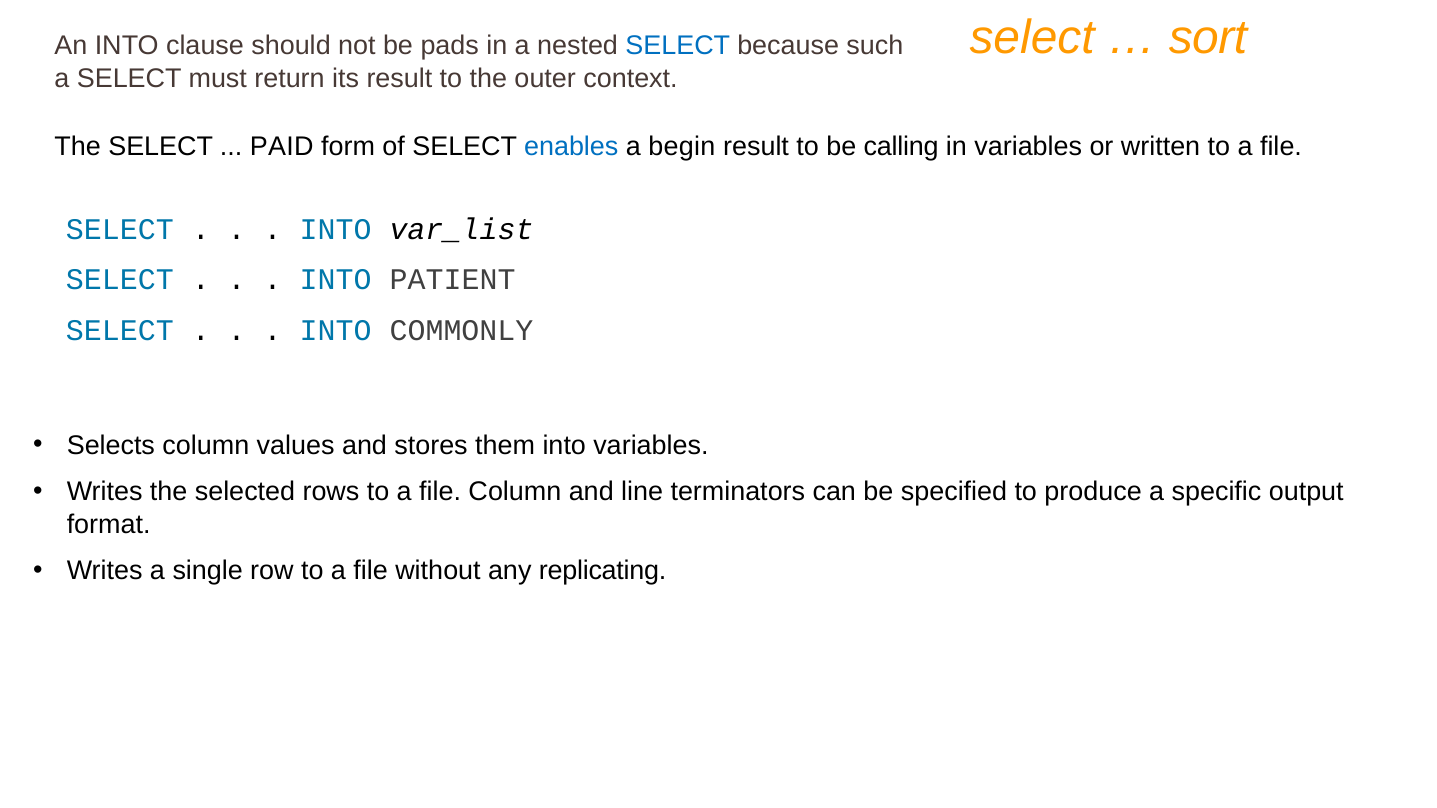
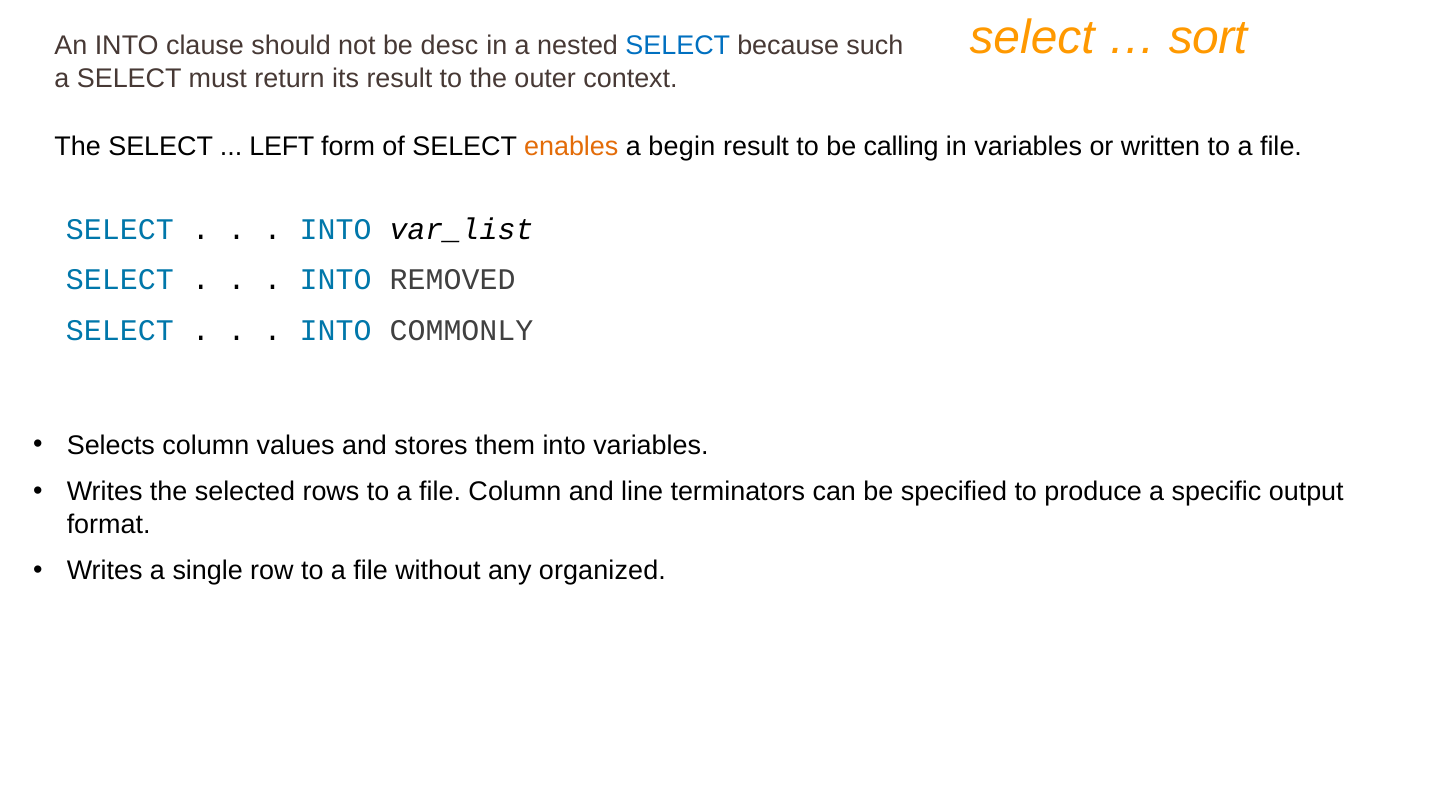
pads: pads -> desc
PAID: PAID -> LEFT
enables colour: blue -> orange
PATIENT: PATIENT -> REMOVED
replicating: replicating -> organized
